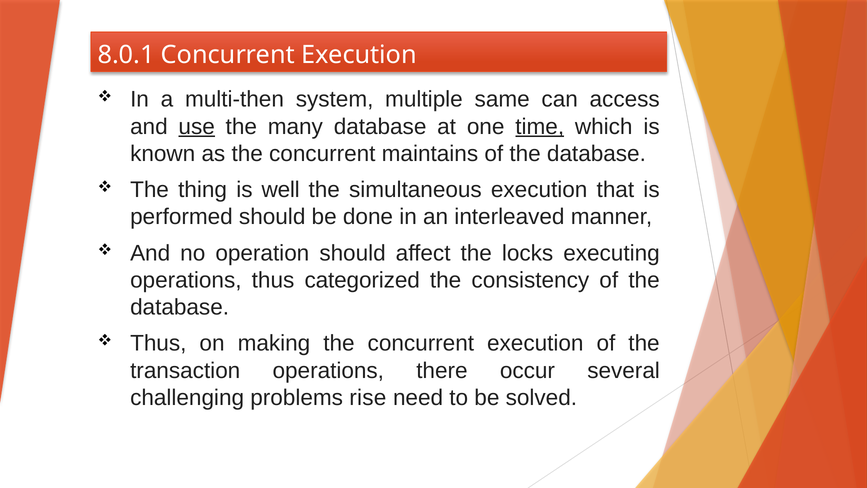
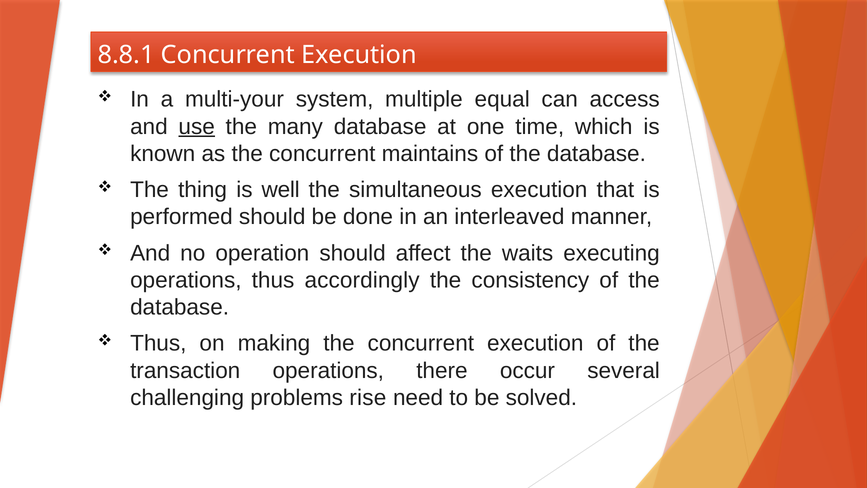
8.0.1: 8.0.1 -> 8.8.1
multi-then: multi-then -> multi-your
same: same -> equal
time underline: present -> none
locks: locks -> waits
categorized: categorized -> accordingly
